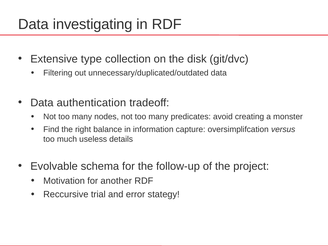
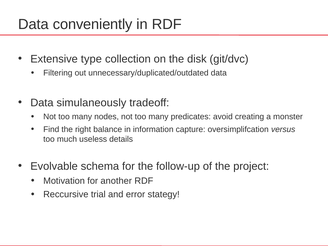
investigating: investigating -> conveniently
authentication: authentication -> simulaneously
